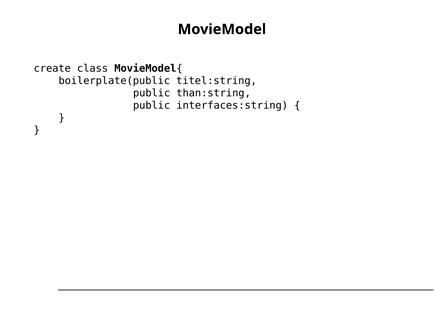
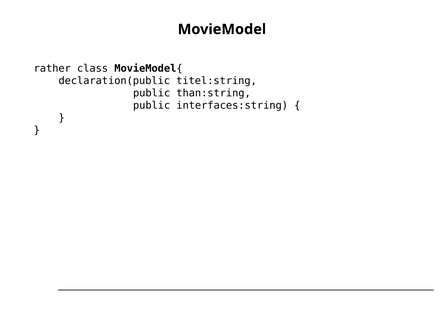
create: create -> rather
boilerplate(public: boilerplate(public -> declaration(public
